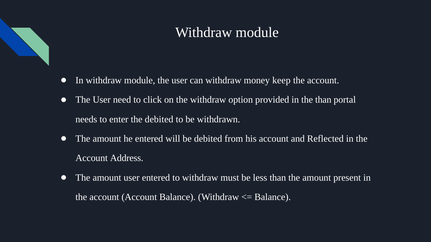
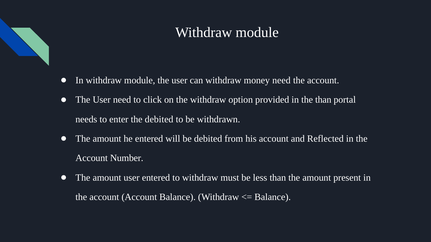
money keep: keep -> need
Address: Address -> Number
